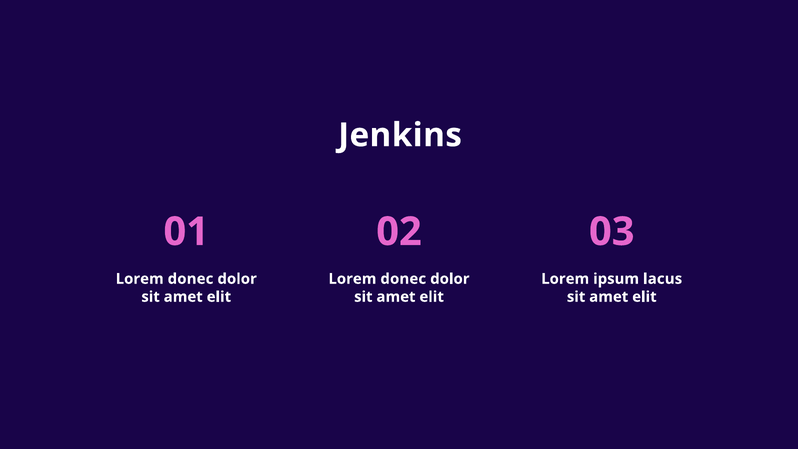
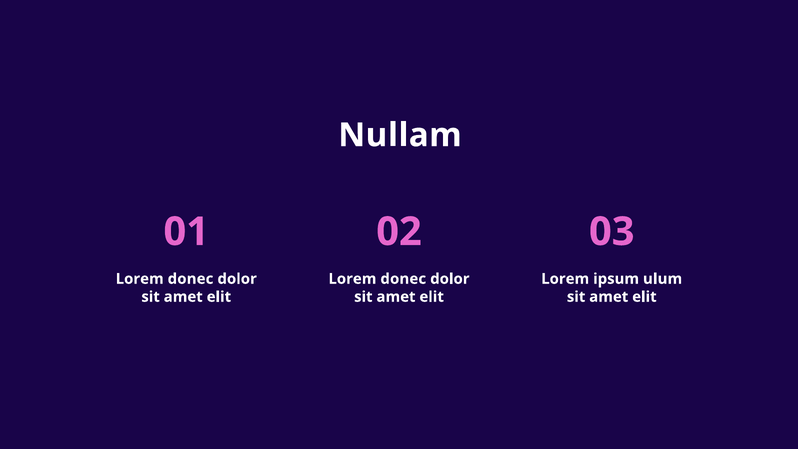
Jenkins: Jenkins -> Nullam
lacus: lacus -> ulum
